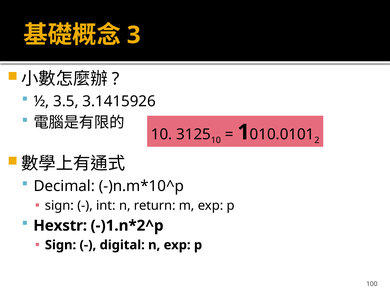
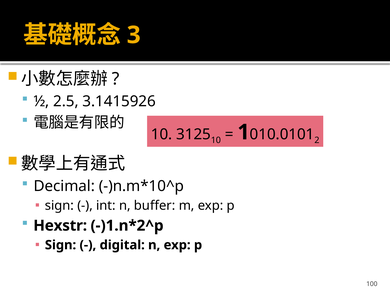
3.5: 3.5 -> 2.5
return: return -> buffer
